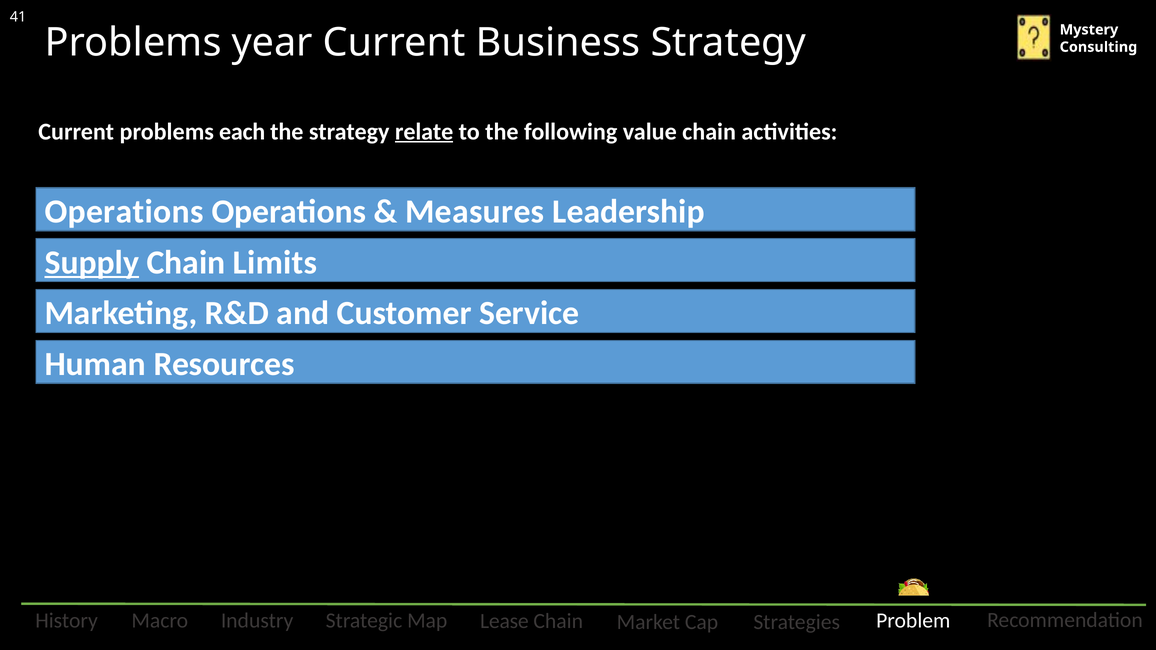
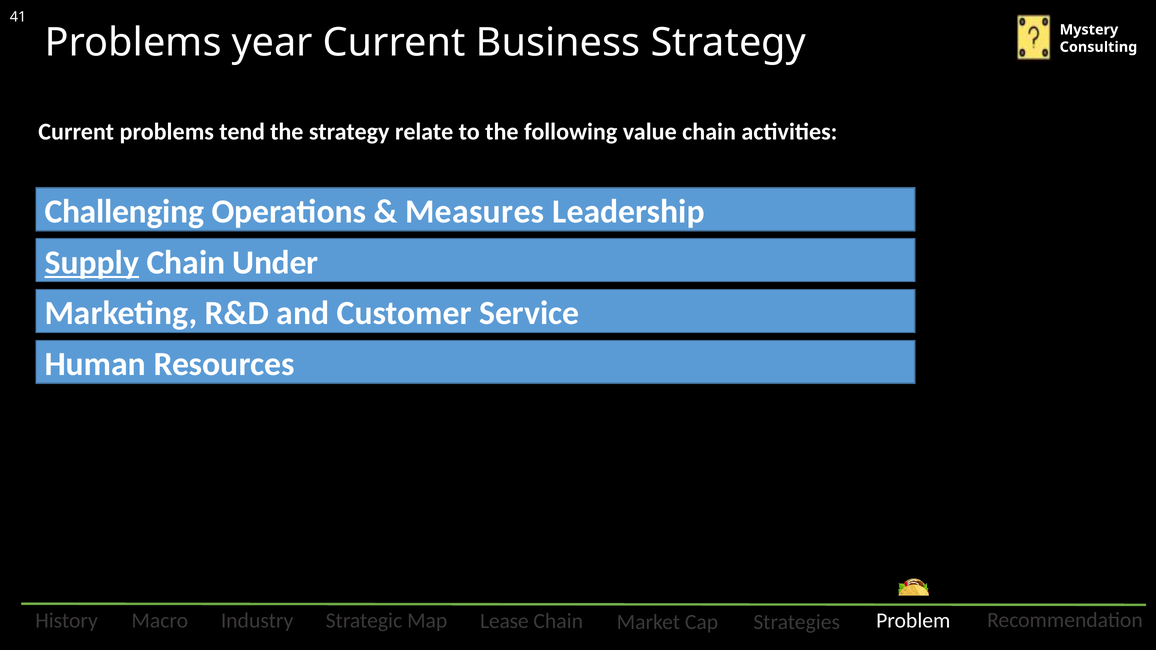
each: each -> tend
relate underline: present -> none
Operations at (124, 212): Operations -> Challenging
Limits: Limits -> Under
